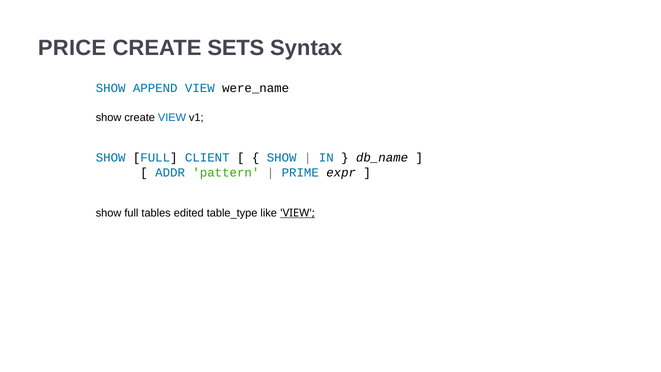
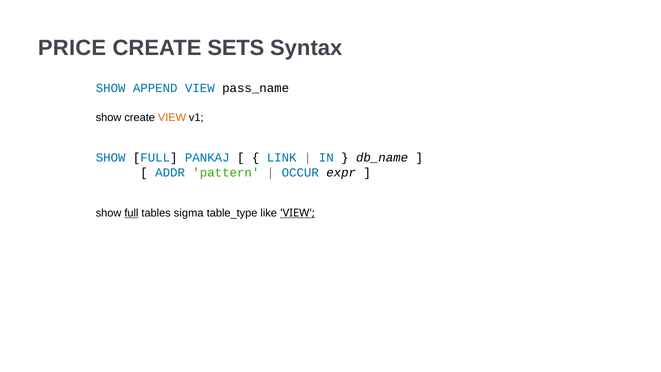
were_name: were_name -> pass_name
VIEW at (172, 118) colour: blue -> orange
CLIENT: CLIENT -> PANKAJ
SHOW at (282, 157): SHOW -> LINK
PRIME: PRIME -> OCCUR
full at (131, 213) underline: none -> present
edited: edited -> sigma
